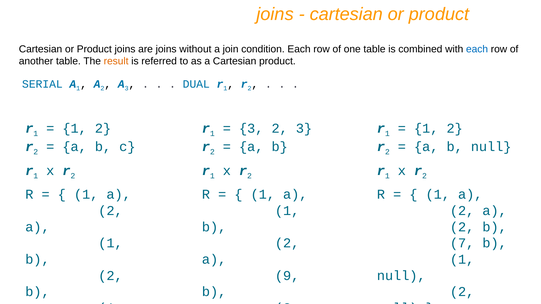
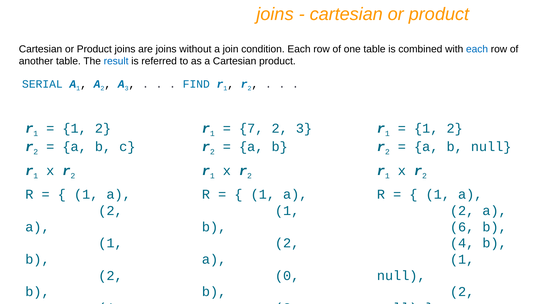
result colour: orange -> blue
DUAL: DUAL -> FIND
3 at (251, 128): 3 -> 7
2 at (462, 227): 2 -> 6
7 at (462, 243): 7 -> 4
9: 9 -> 0
